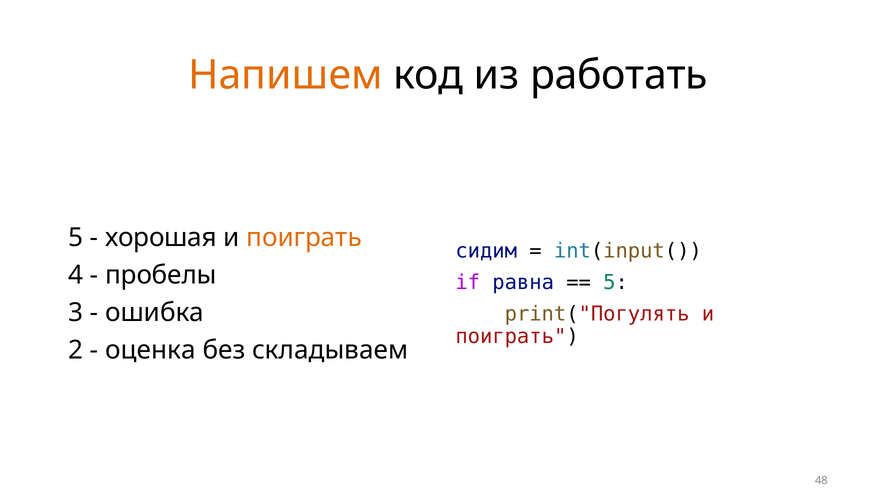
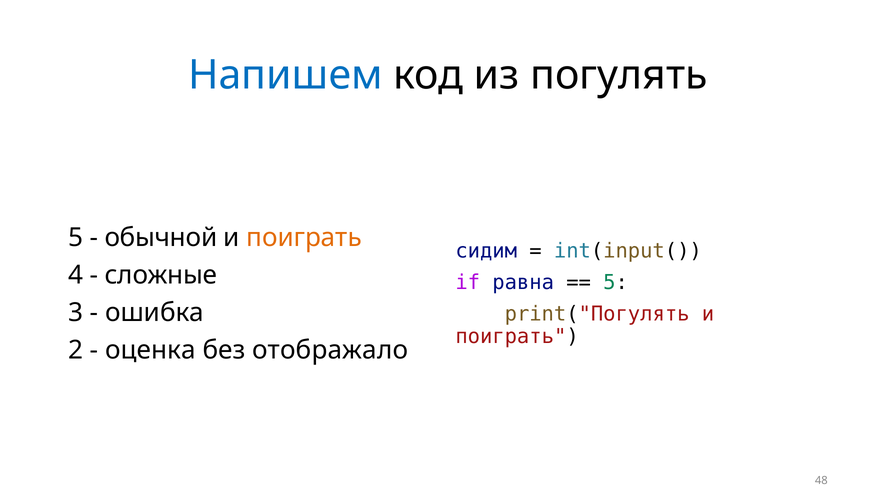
Напишем colour: orange -> blue
работать: работать -> погулять
хорошая: хорошая -> обычной
пробелы: пробелы -> сложные
складываем: складываем -> отображало
